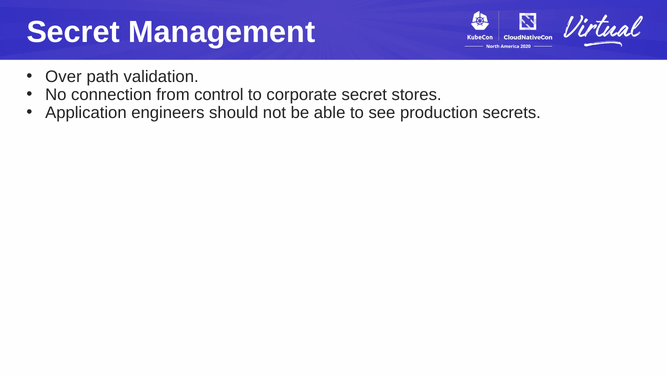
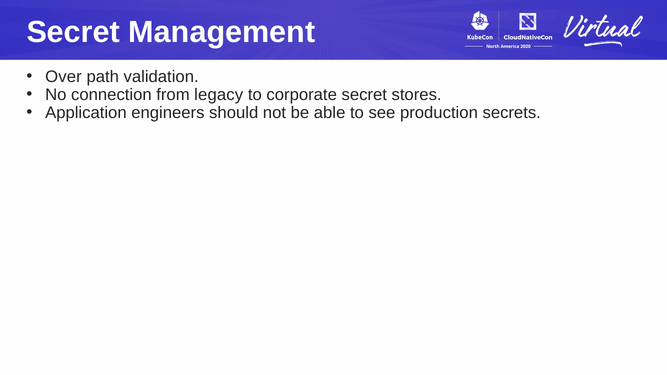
control: control -> legacy
